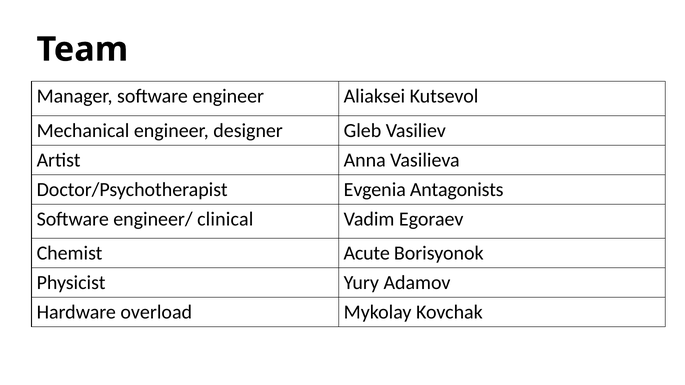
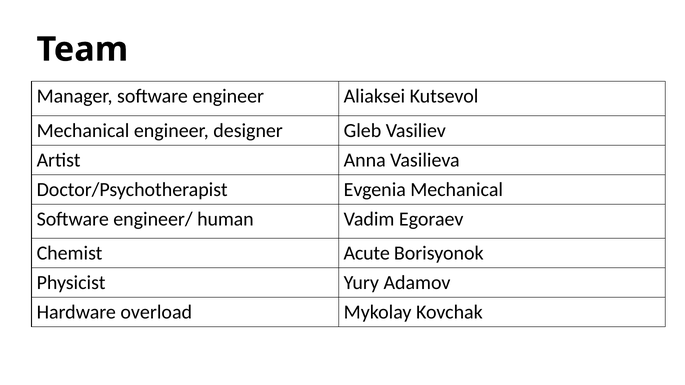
Еvgenia Antagonists: Antagonists -> Mechanical
clinical: clinical -> human
